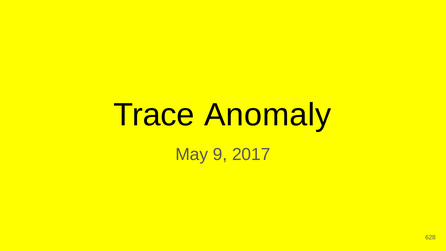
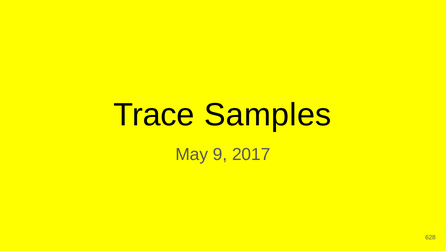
Anomaly: Anomaly -> Samples
